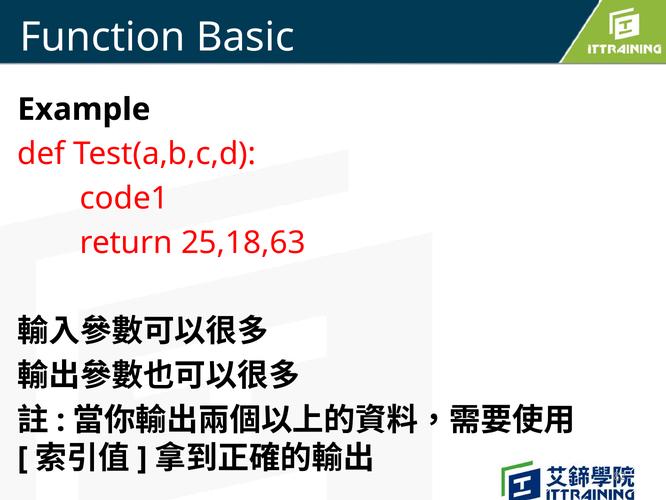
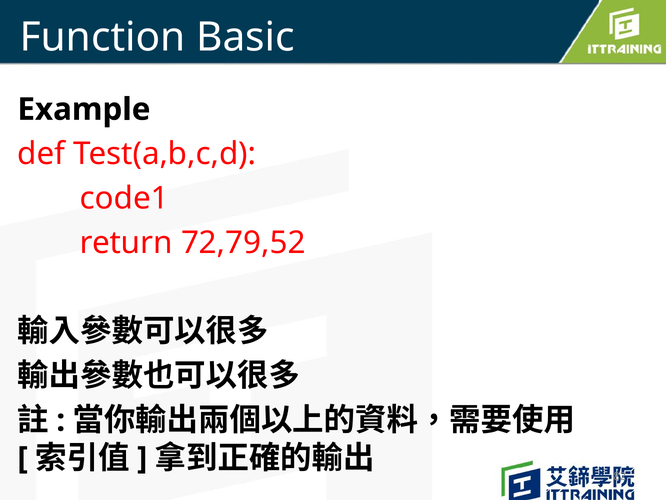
25,18,63: 25,18,63 -> 72,79,52
